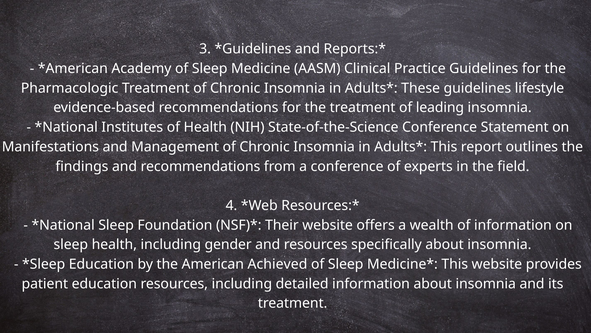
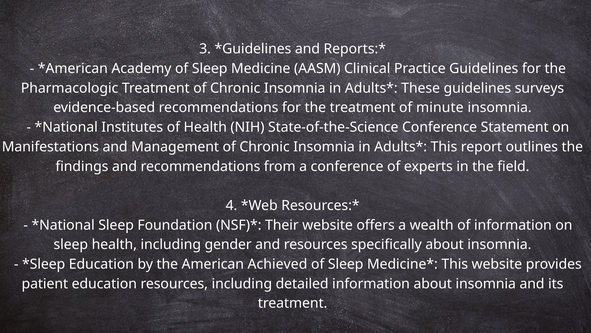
lifestyle: lifestyle -> surveys
leading: leading -> minute
